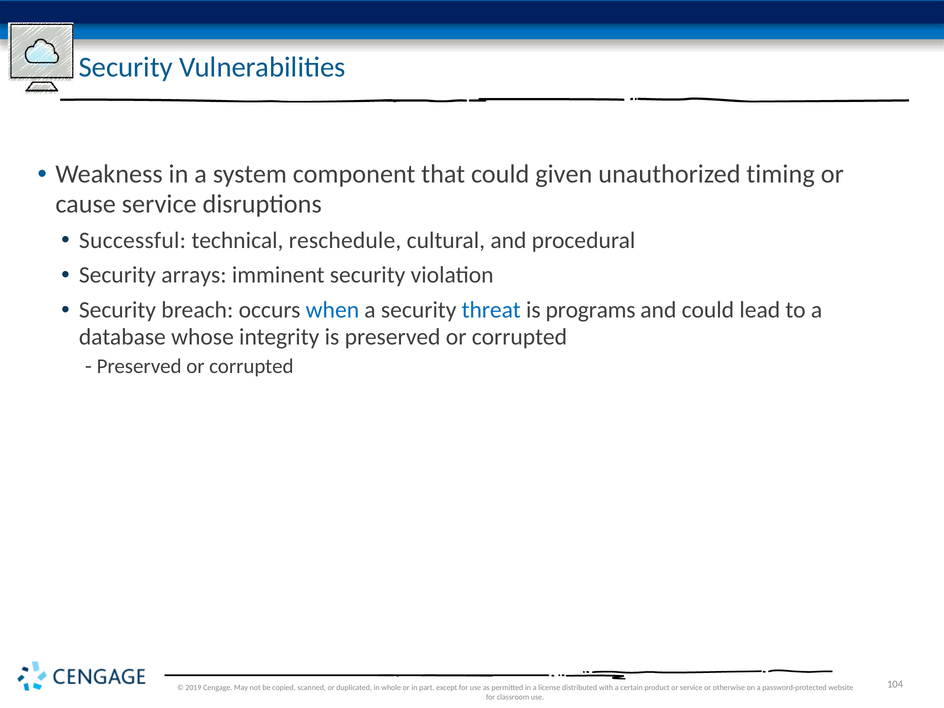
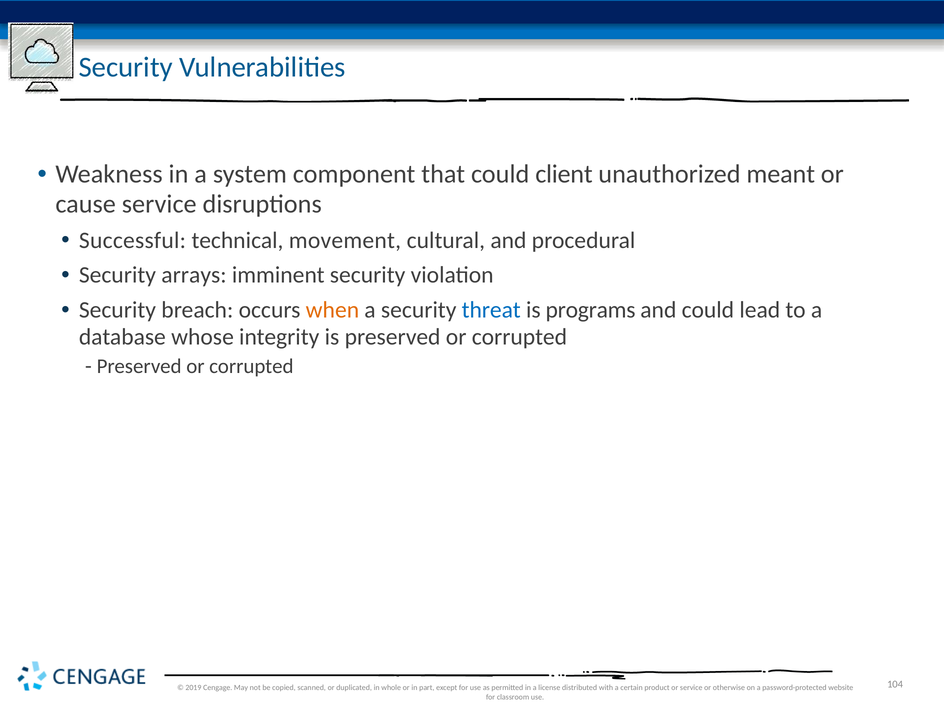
given: given -> client
timing: timing -> meant
reschedule: reschedule -> movement
when colour: blue -> orange
